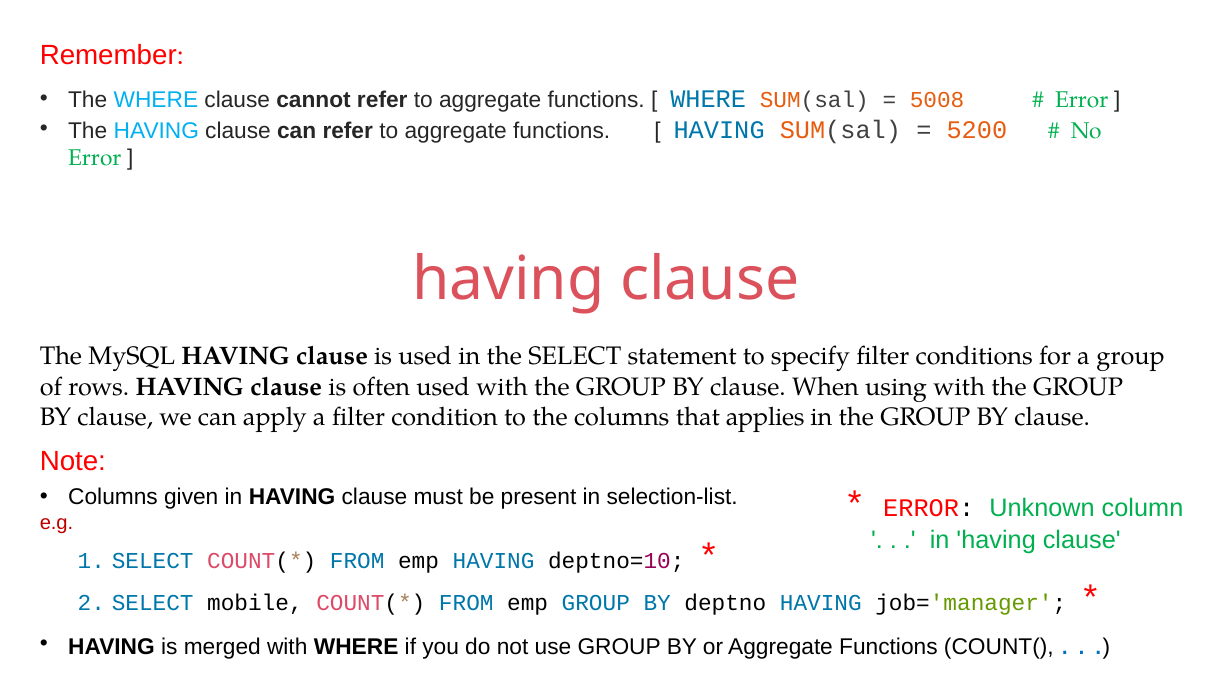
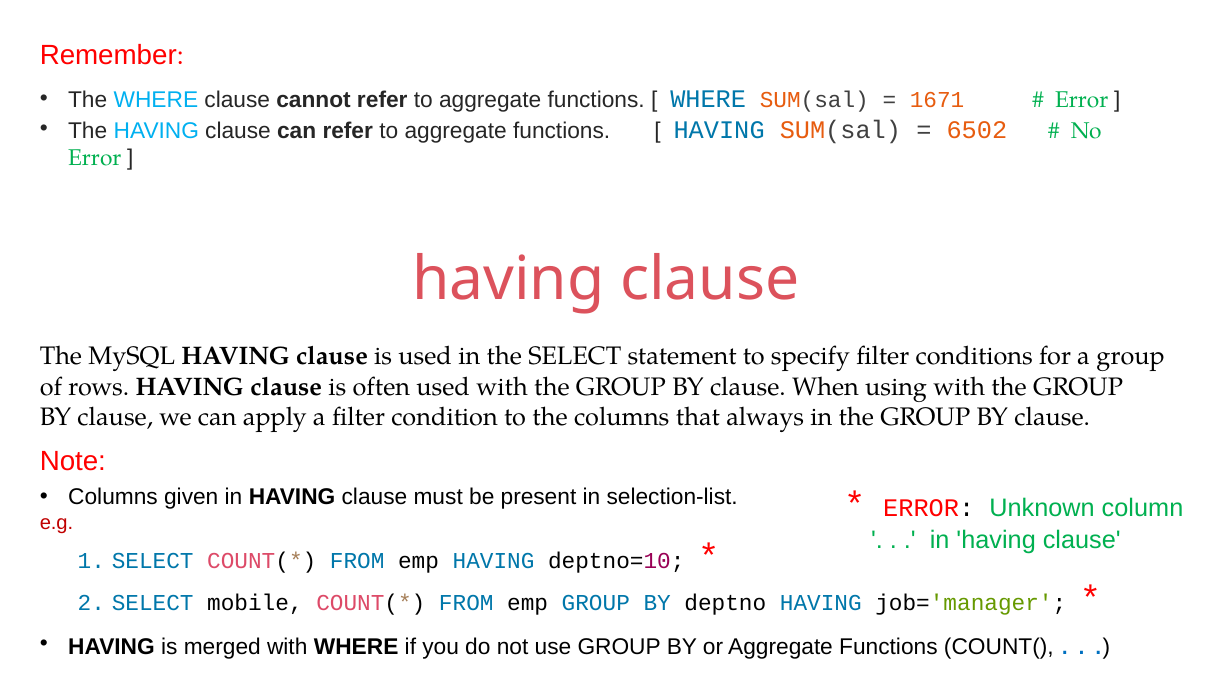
5008: 5008 -> 1671
5200: 5200 -> 6502
applies: applies -> always
